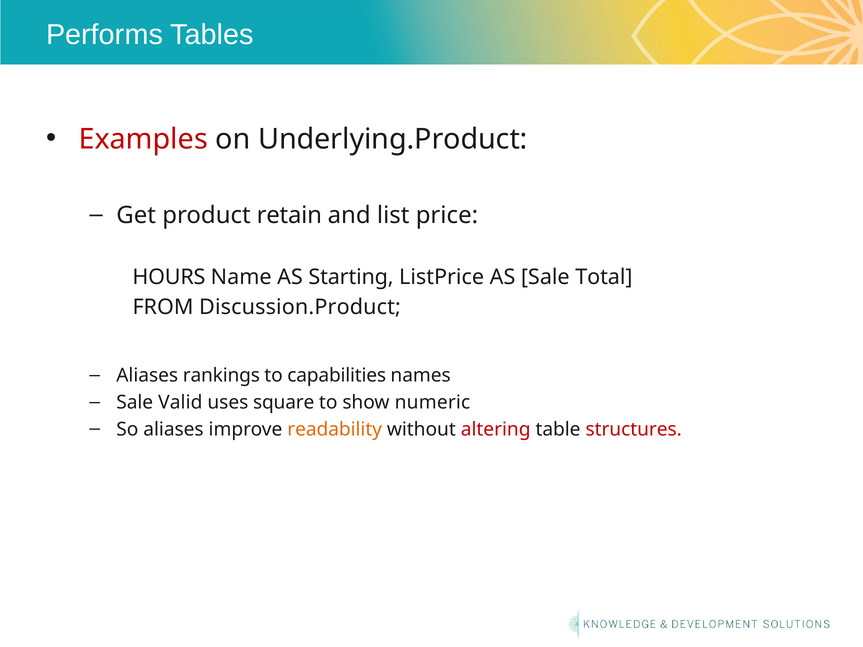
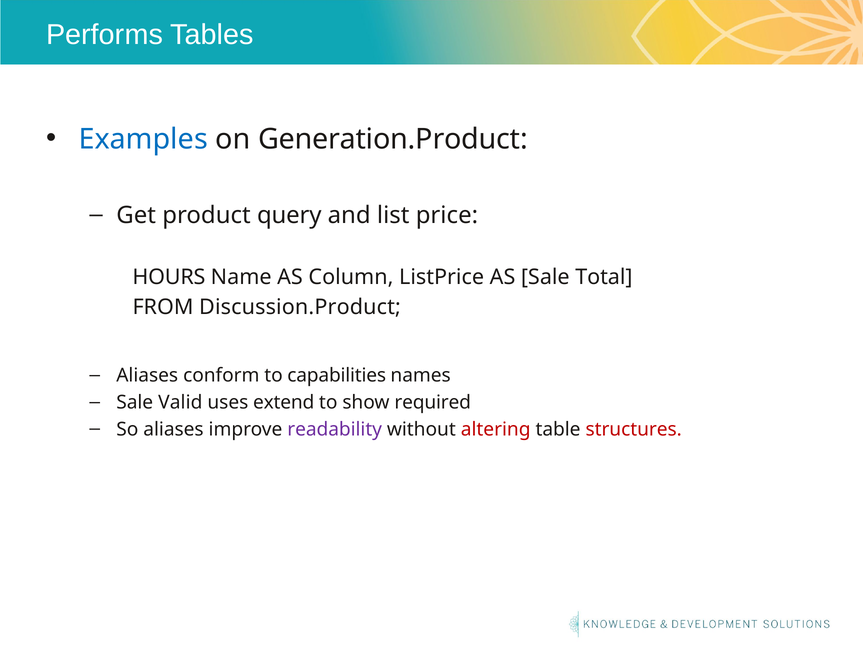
Examples colour: red -> blue
Underlying.Product: Underlying.Product -> Generation.Product
retain: retain -> query
Starting: Starting -> Column
rankings: rankings -> conform
square: square -> extend
numeric: numeric -> required
readability colour: orange -> purple
